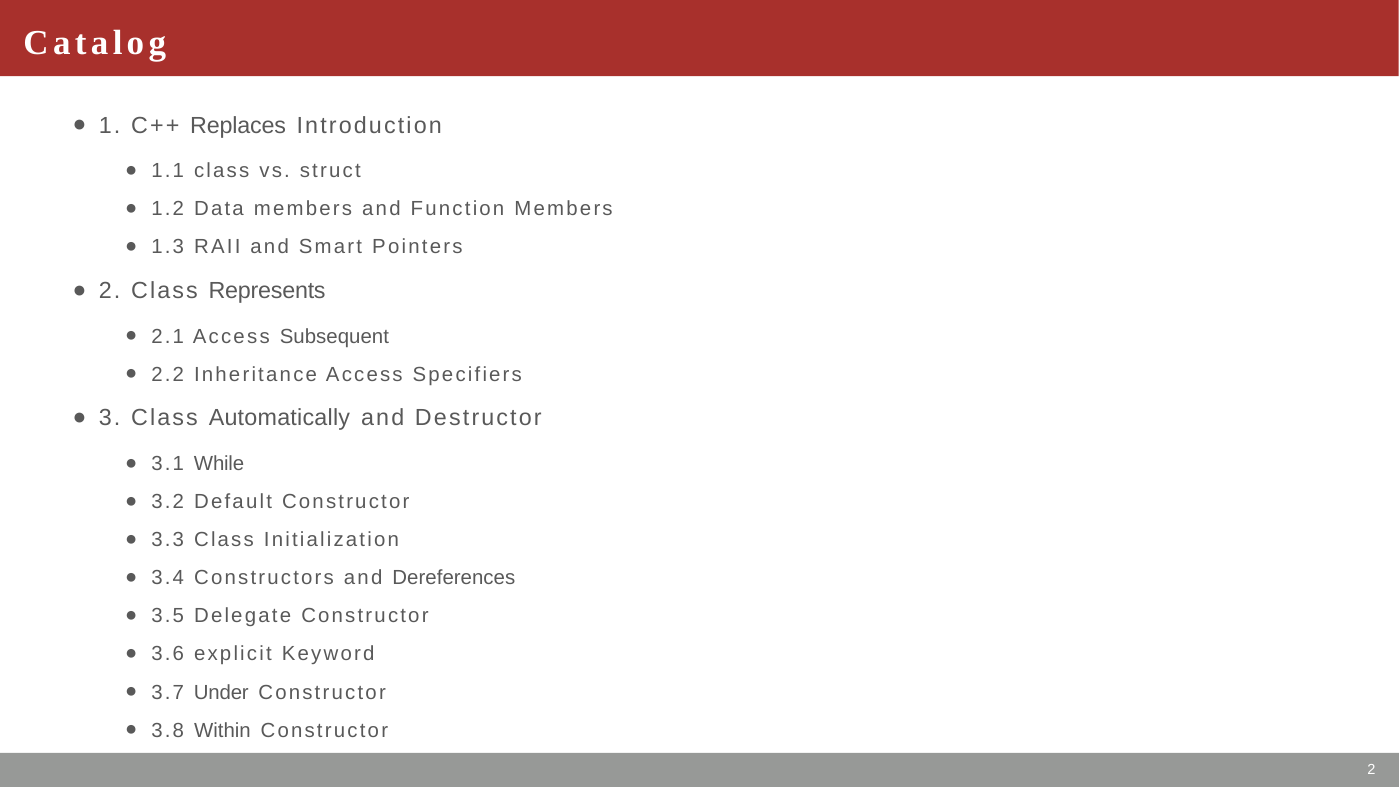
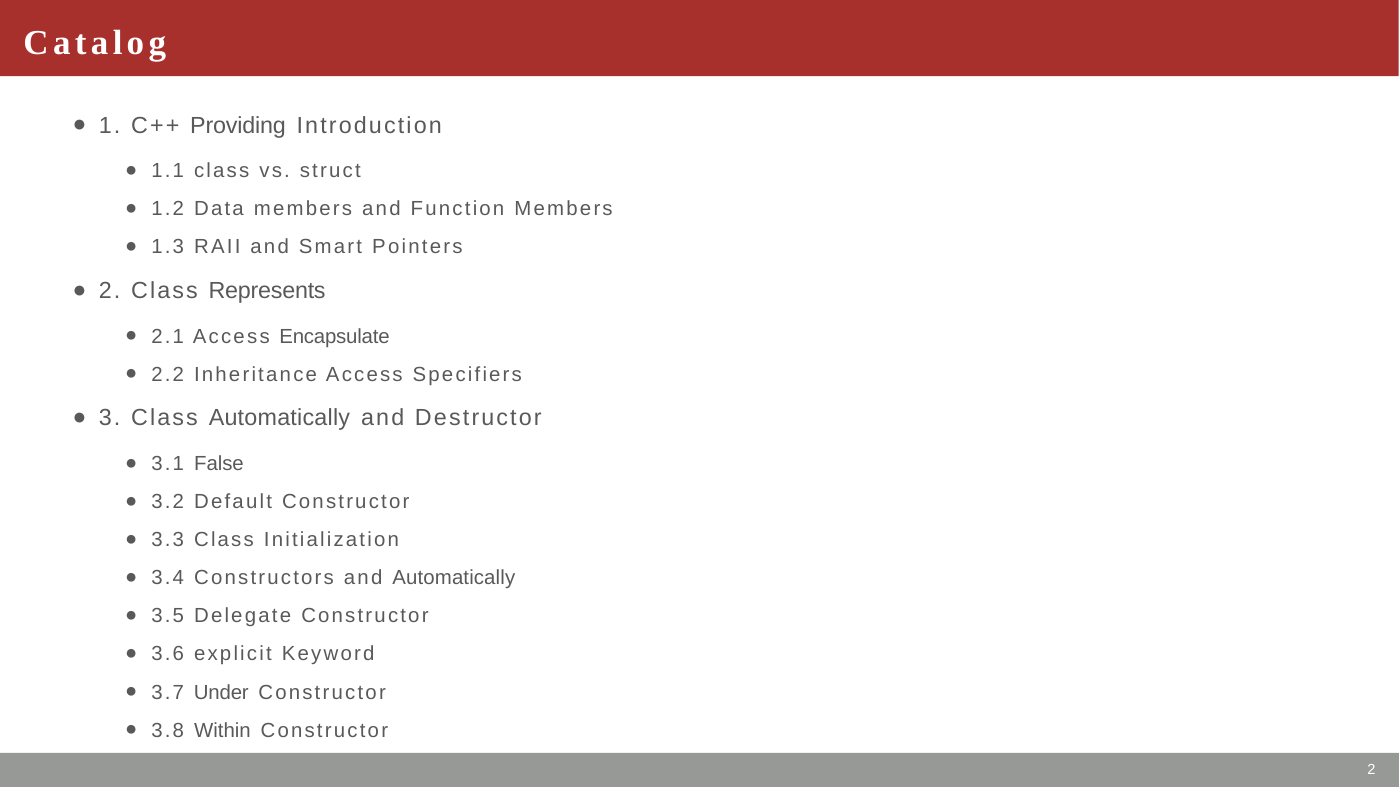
Replaces: Replaces -> Providing
Subsequent: Subsequent -> Encapsulate
While: While -> False
and Dereferences: Dereferences -> Automatically
